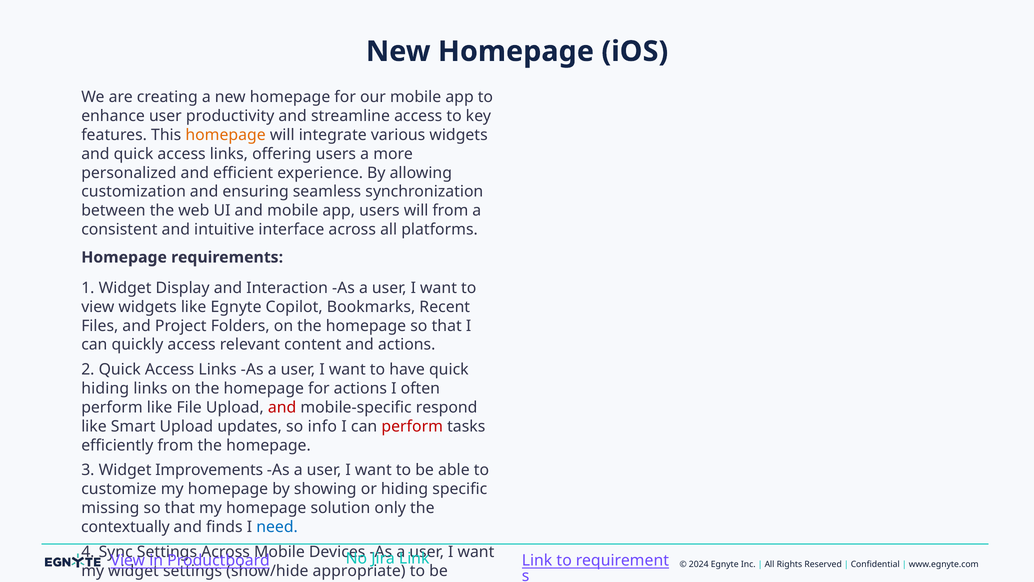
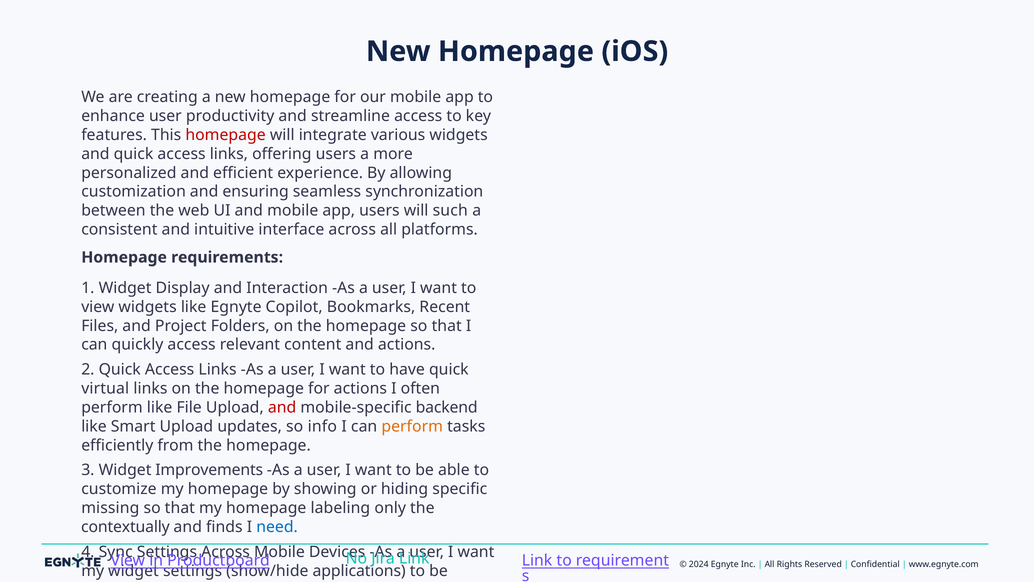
homepage at (226, 135) colour: orange -> red
will from: from -> such
hiding at (105, 388): hiding -> virtual
respond: respond -> backend
perform at (412, 426) colour: red -> orange
solution: solution -> labeling
appropriate: appropriate -> applications
